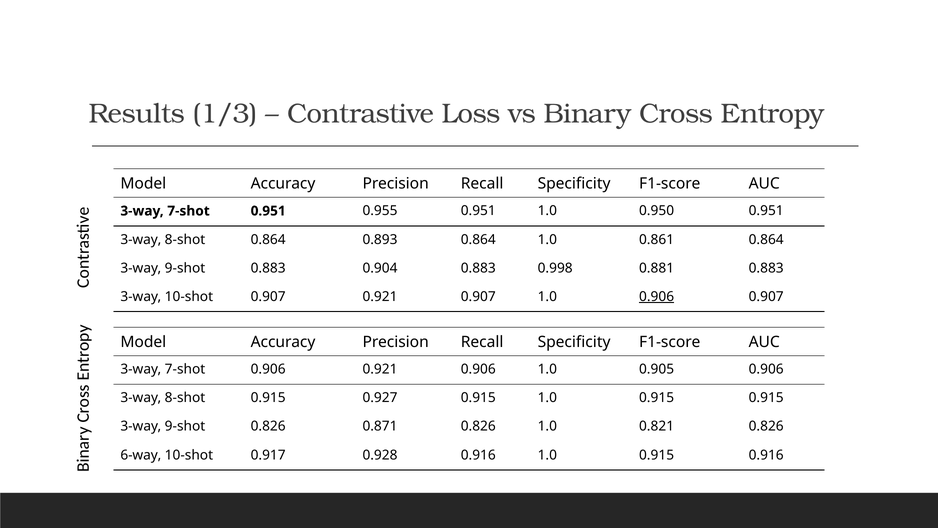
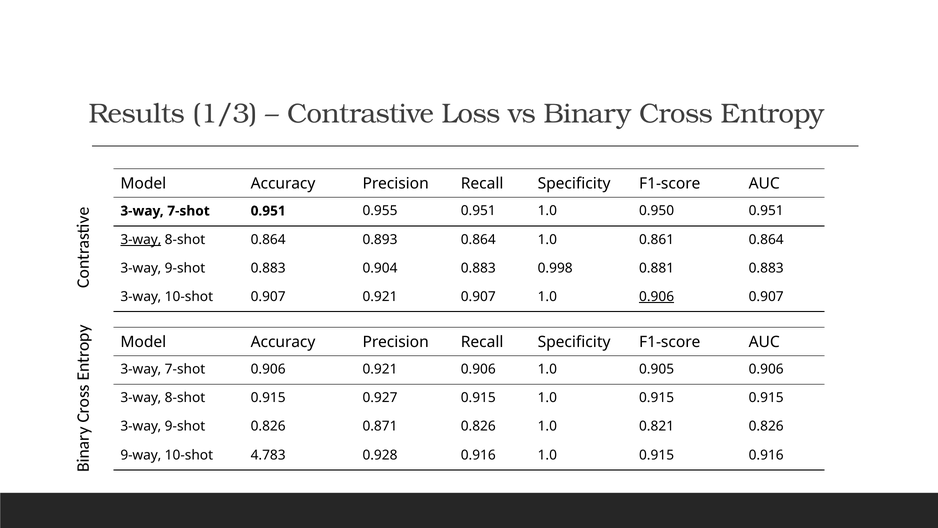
3-way at (141, 239) underline: none -> present
6-way: 6-way -> 9-way
0.917: 0.917 -> 4.783
